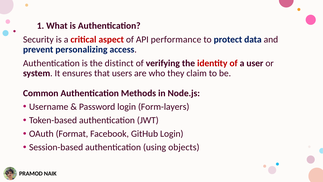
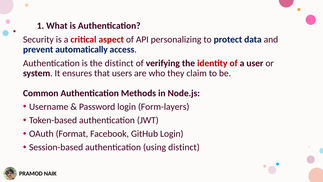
performance: performance -> personalizing
personalizing: personalizing -> automatically
using objects: objects -> distinct
